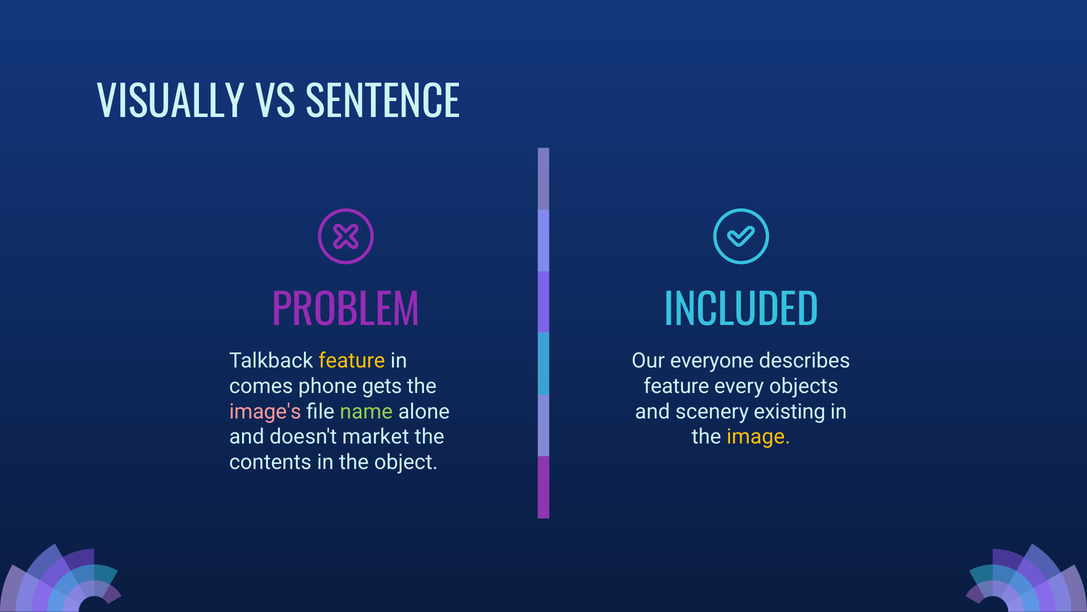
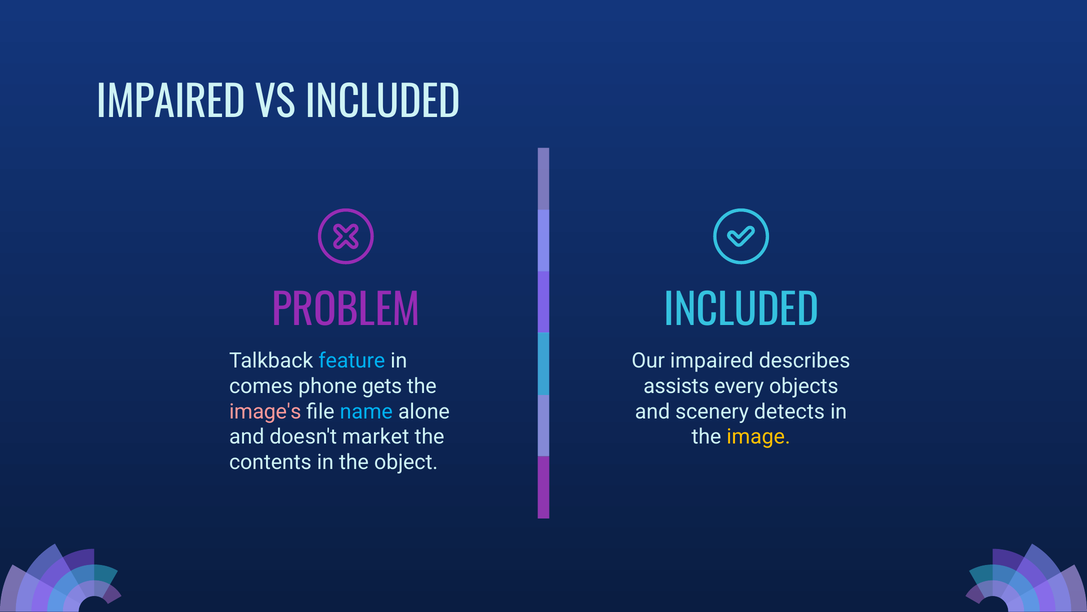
VISUALLY at (171, 103): VISUALLY -> IMPAIRED
VS SENTENCE: SENTENCE -> INCLUDED
feature at (352, 360) colour: yellow -> light blue
Our everyone: everyone -> impaired
feature at (676, 386): feature -> assists
name colour: light green -> light blue
existing: existing -> detects
